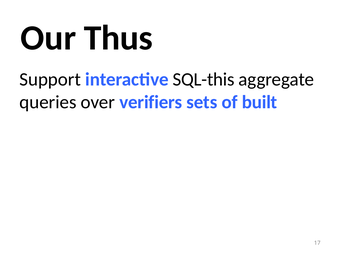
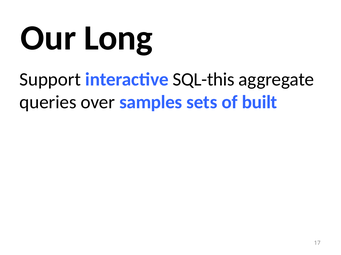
Thus: Thus -> Long
verifiers: verifiers -> samples
